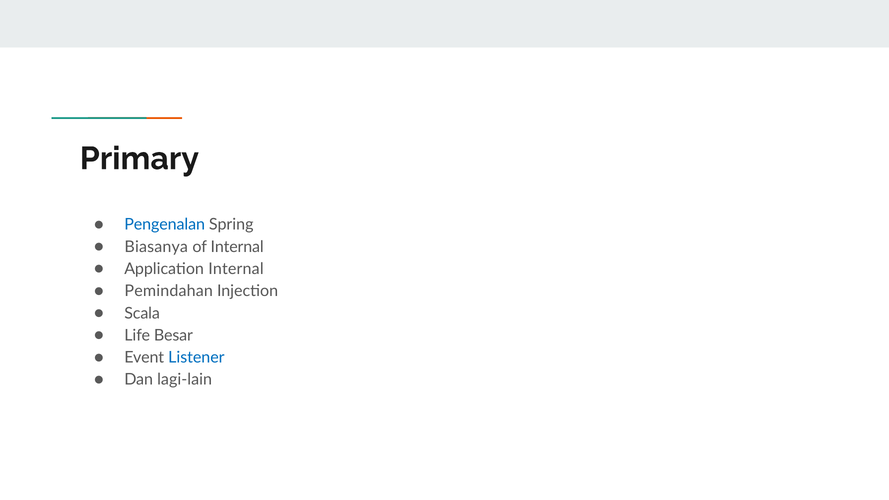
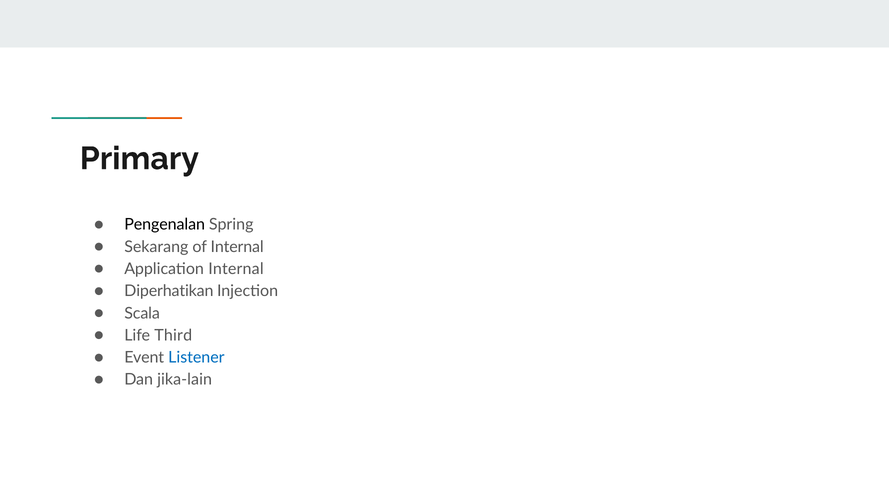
Pengenalan colour: blue -> black
Biasanya: Biasanya -> Sekarang
Pemindahan: Pemindahan -> Diperhatikan
Besar: Besar -> Third
lagi-lain: lagi-lain -> jika-lain
